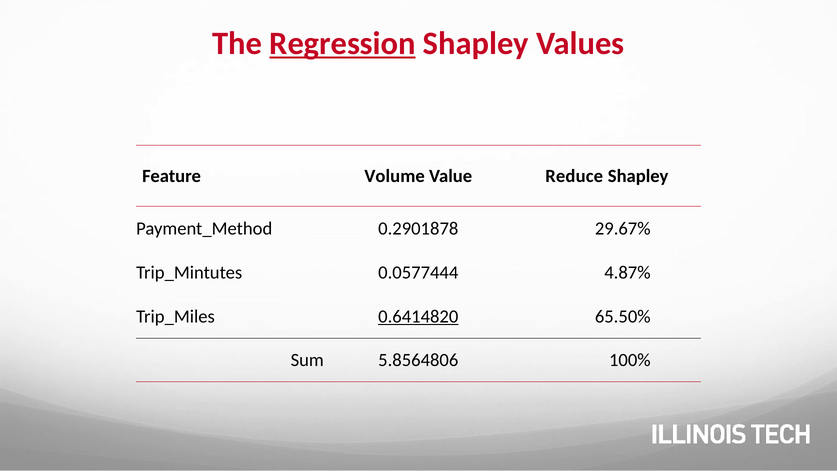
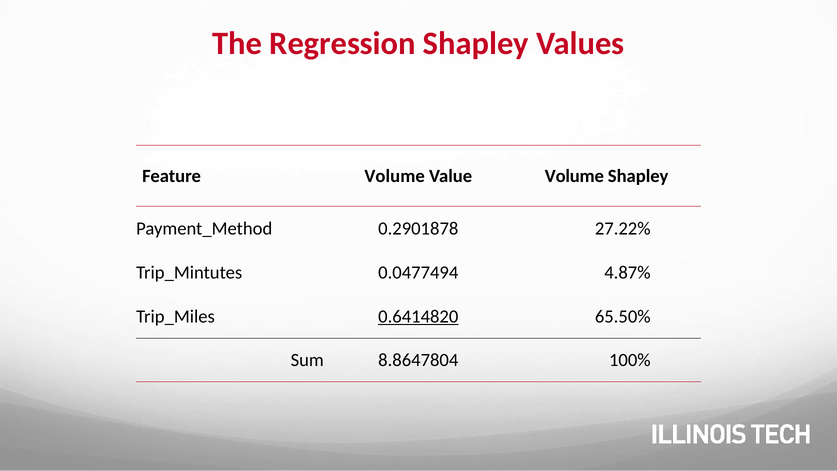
Regression underline: present -> none
Value Reduce: Reduce -> Volume
29.67%: 29.67% -> 27.22%
0.0577444: 0.0577444 -> 0.0477494
5.8564806: 5.8564806 -> 8.8647804
